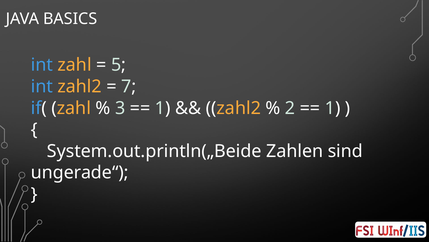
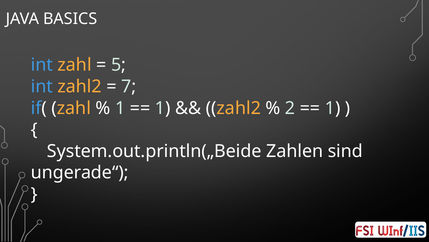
3 at (120, 108): 3 -> 1
